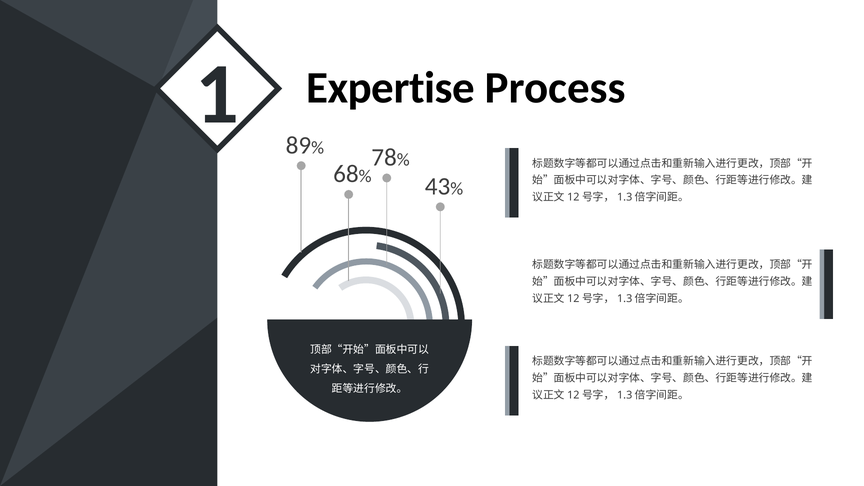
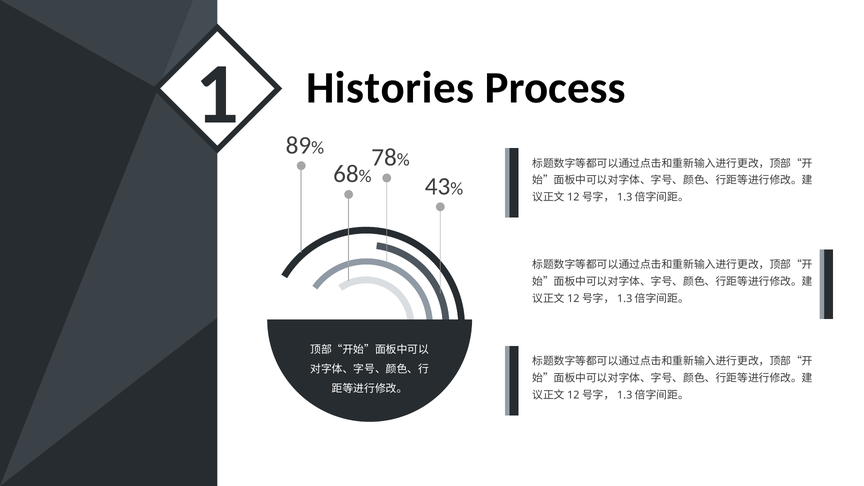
Expertise: Expertise -> Histories
